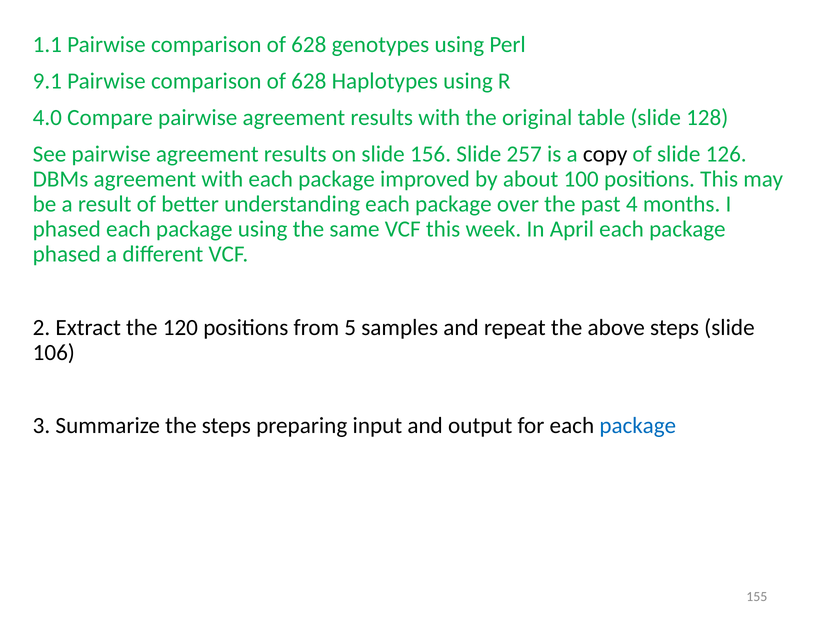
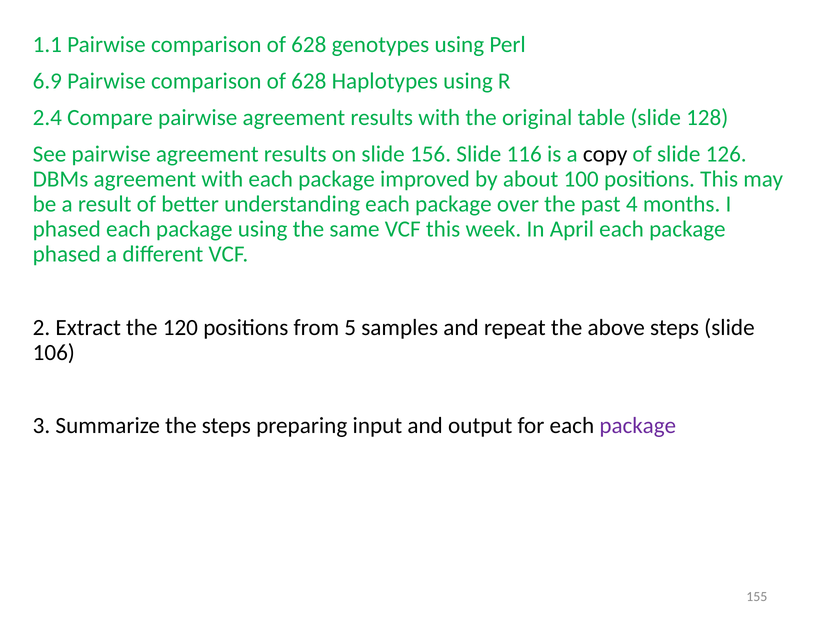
9.1: 9.1 -> 6.9
4.0: 4.0 -> 2.4
257: 257 -> 116
package at (638, 426) colour: blue -> purple
